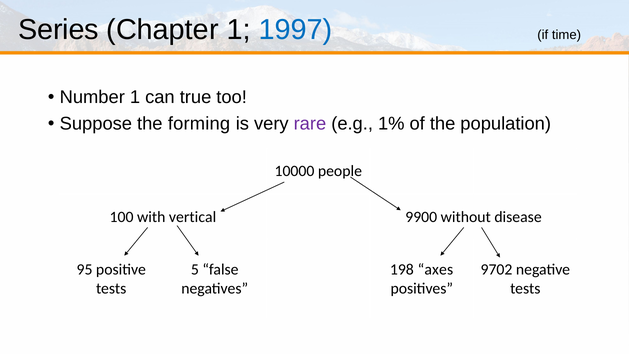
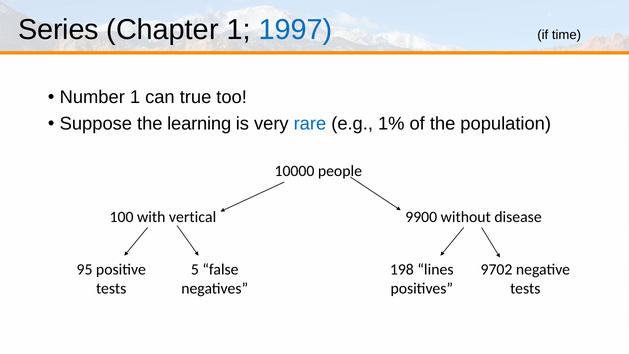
forming: forming -> learning
rare colour: purple -> blue
axes: axes -> lines
